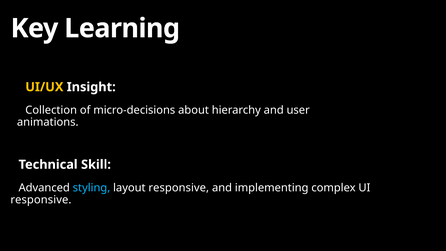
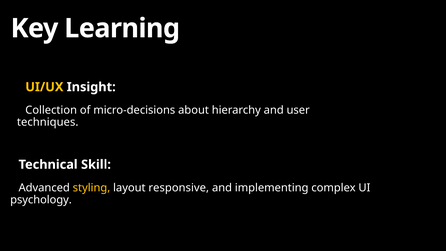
animations: animations -> techniques
styling colour: light blue -> yellow
responsive at (41, 200): responsive -> psychology
